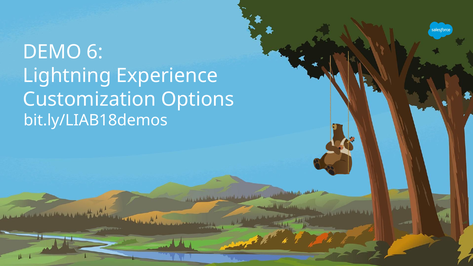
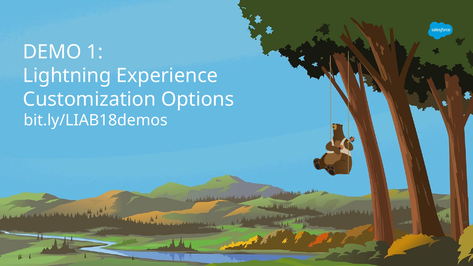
6: 6 -> 1
